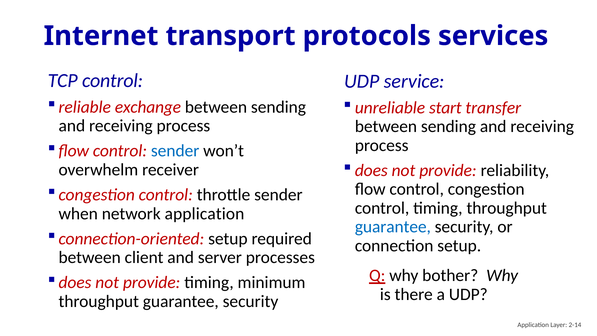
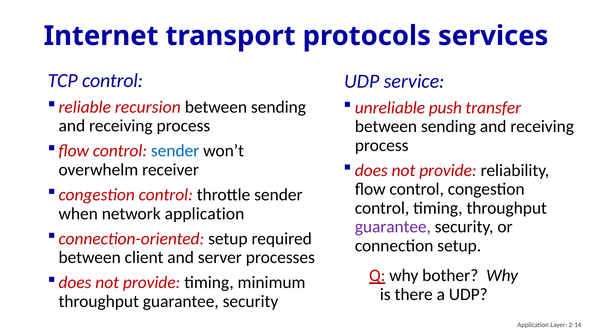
exchange: exchange -> recursion
start: start -> push
guarantee at (393, 227) colour: blue -> purple
